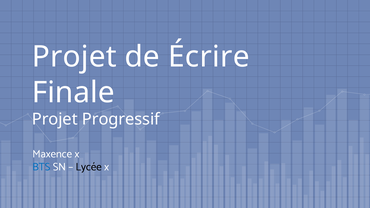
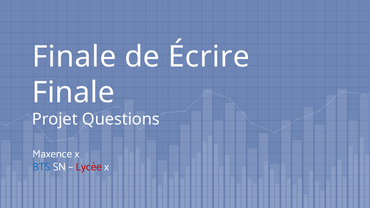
Projet at (74, 57): Projet -> Finale
Progressif: Progressif -> Questions
Lycée colour: black -> red
